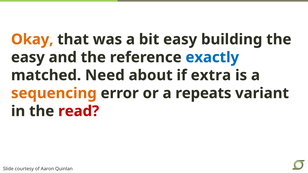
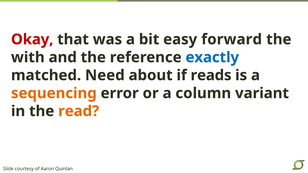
Okay colour: orange -> red
building: building -> forward
easy at (28, 57): easy -> with
extra: extra -> reads
repeats: repeats -> column
read colour: red -> orange
